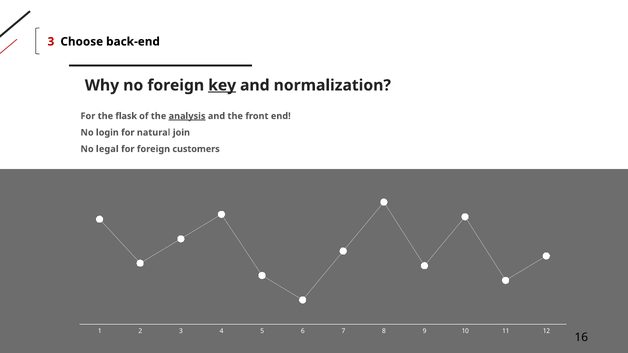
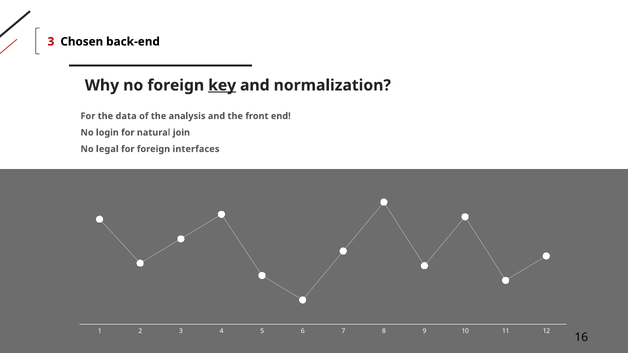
Choose: Choose -> Chosen
flask: flask -> data
analysis underline: present -> none
customers: customers -> interfaces
